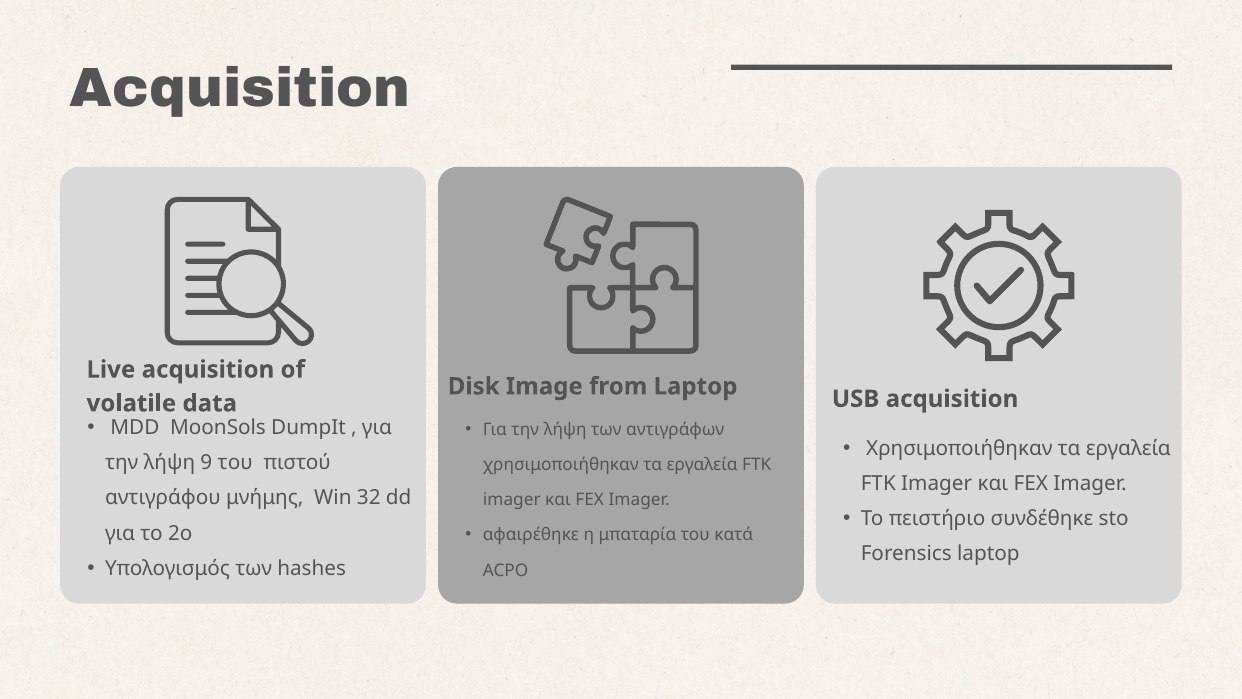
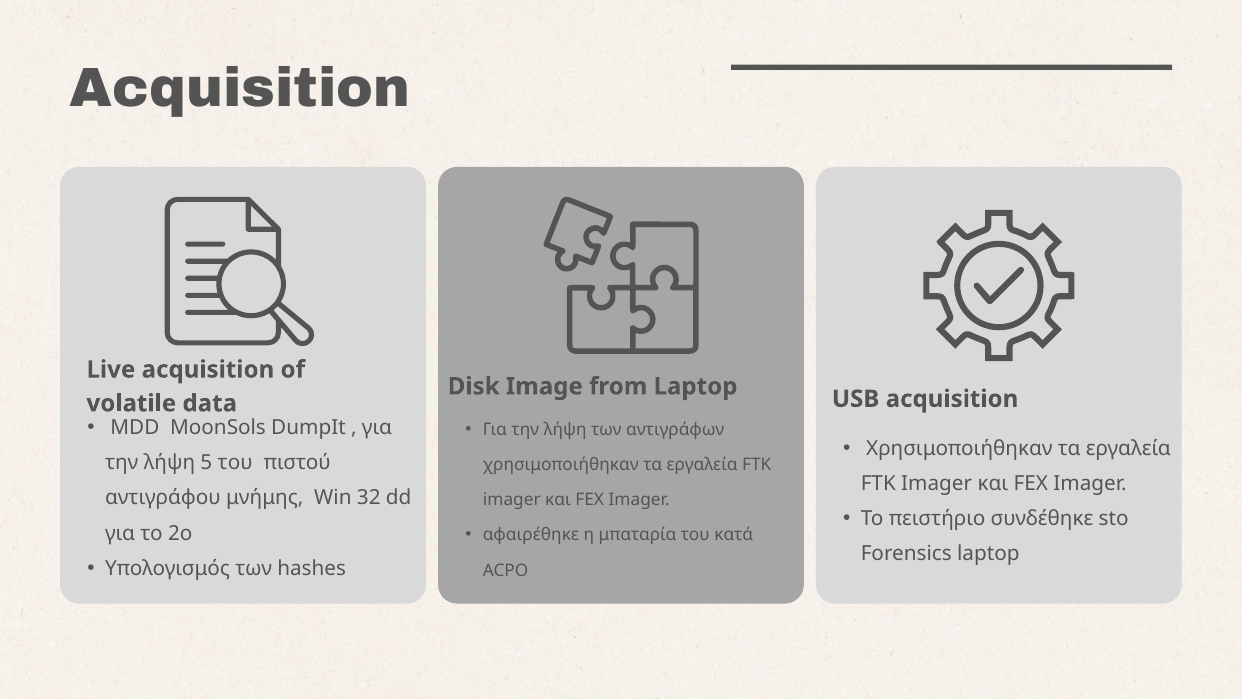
9: 9 -> 5
